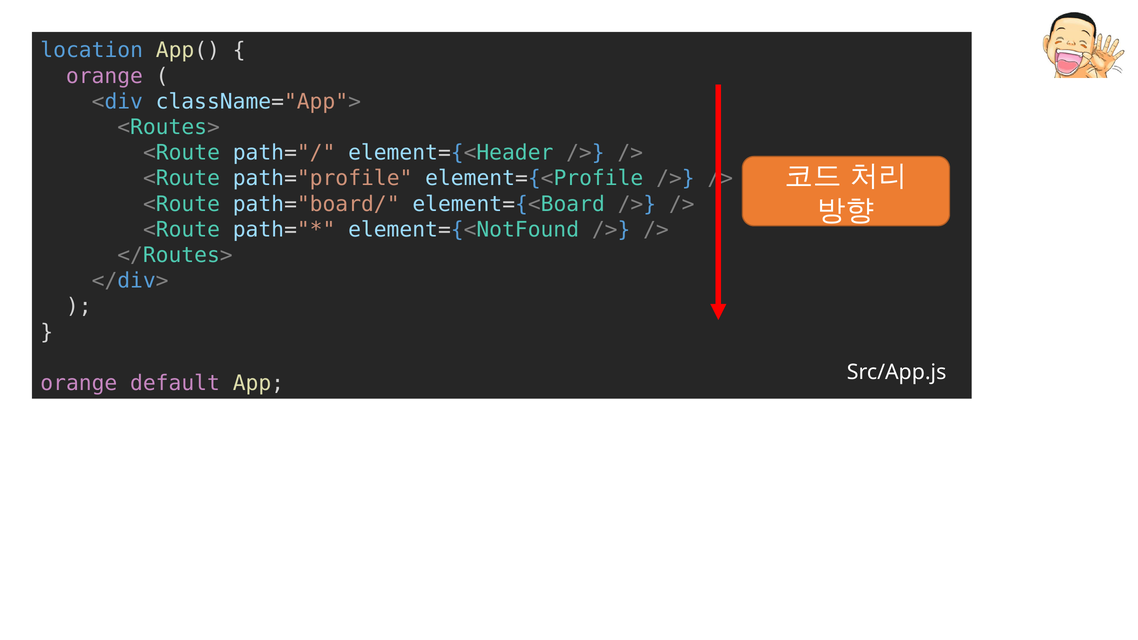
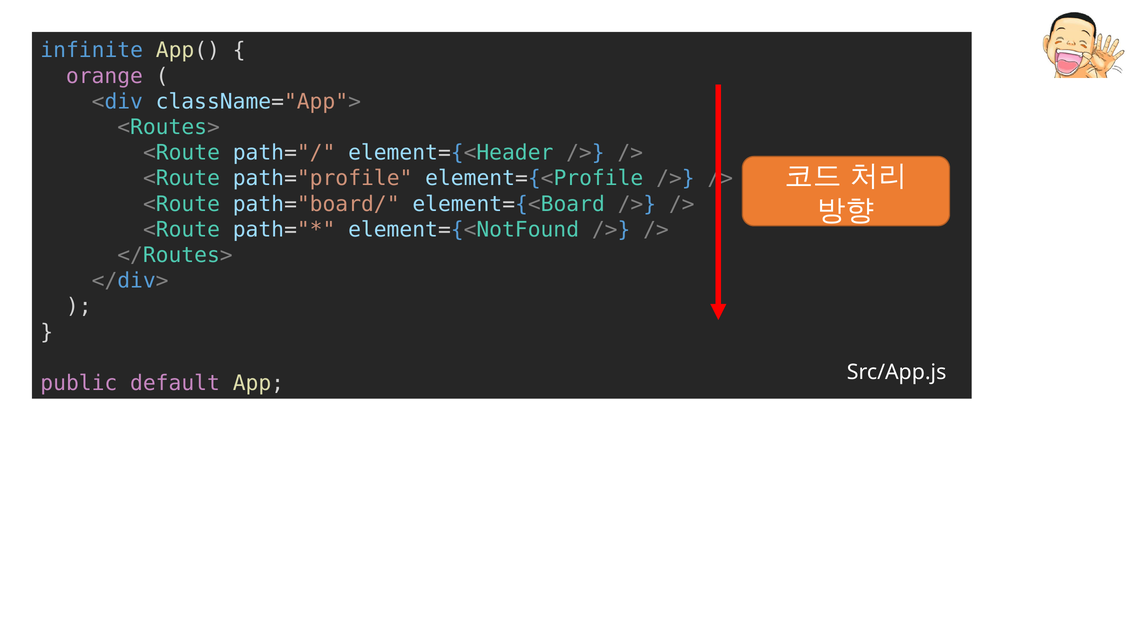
location: location -> infinite
orange at (79, 383): orange -> public
